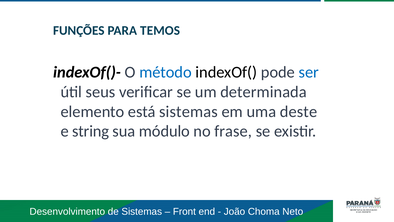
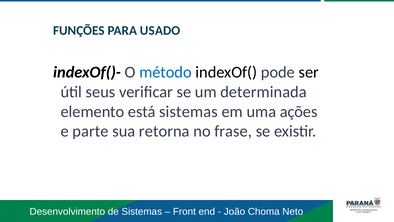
TEMOS: TEMOS -> USADO
ser colour: blue -> black
deste: deste -> ações
string: string -> parte
módulo: módulo -> retorna
